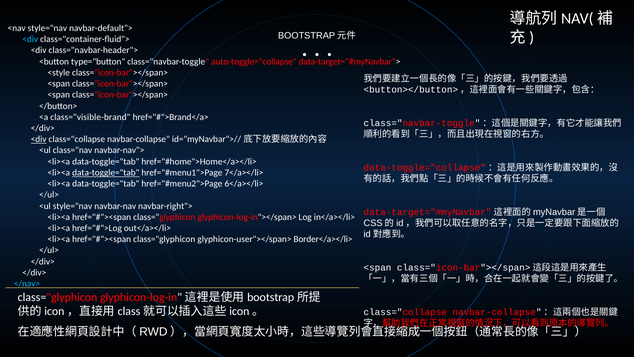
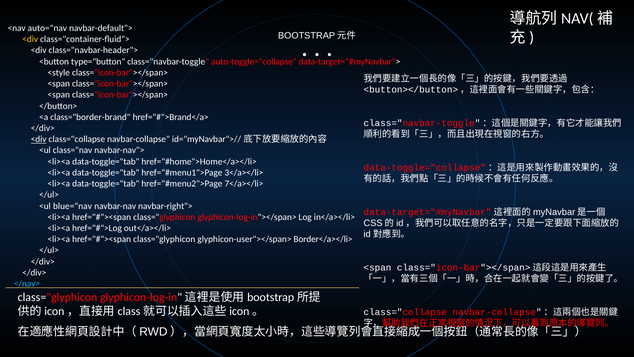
<nav style="nav: style="nav -> auto="nav
<div at (30, 39) colour: light blue -> yellow
class="visible-brand: class="visible-brand -> class="border-brand
data-toggle="tab at (106, 172) underline: present -> none
7</a></li>: 7</a></li> -> 3</a></li>
6</a></li>: 6</a></li> -> 7</a></li>
<ul style="nav: style="nav -> blue="nav
